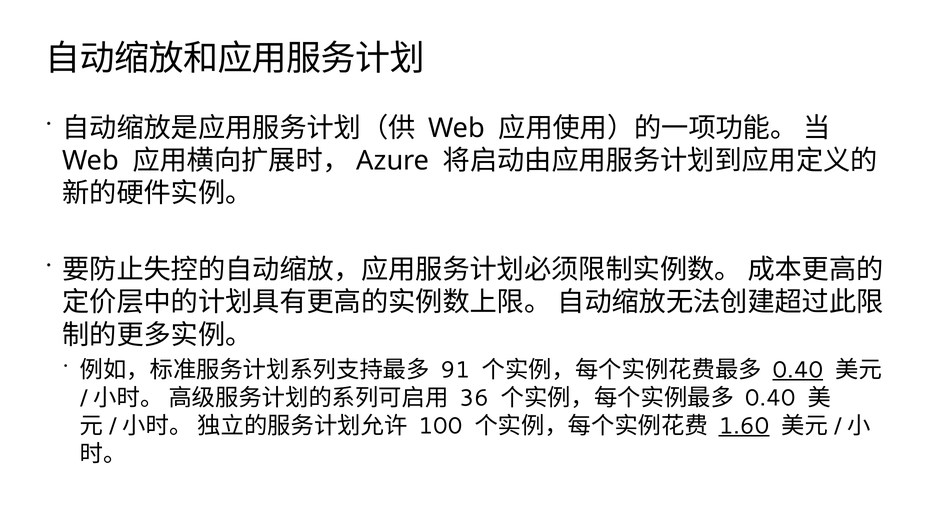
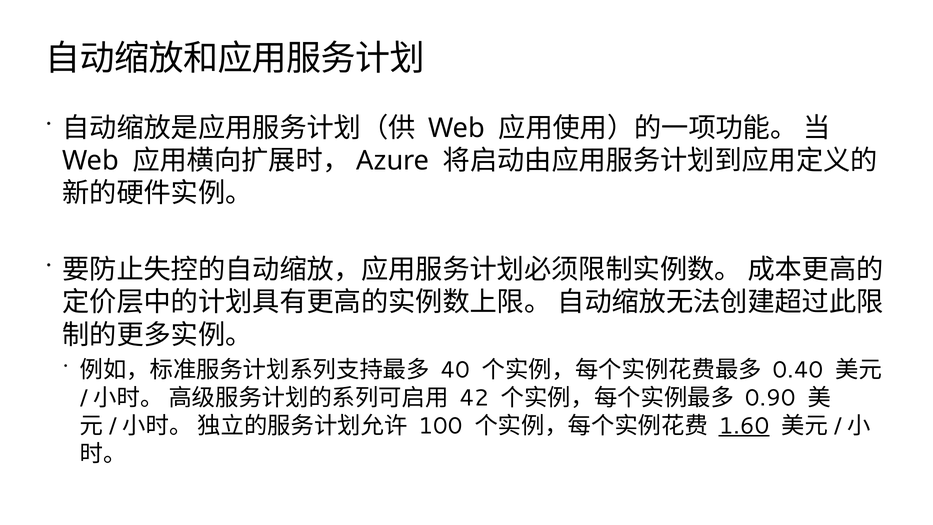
91: 91 -> 40
0.40 at (798, 370) underline: present -> none
36: 36 -> 42
0.40 at (770, 398): 0.40 -> 0.90
